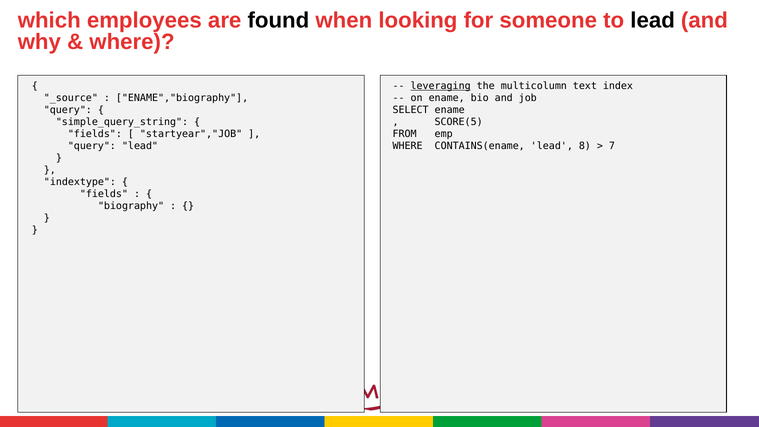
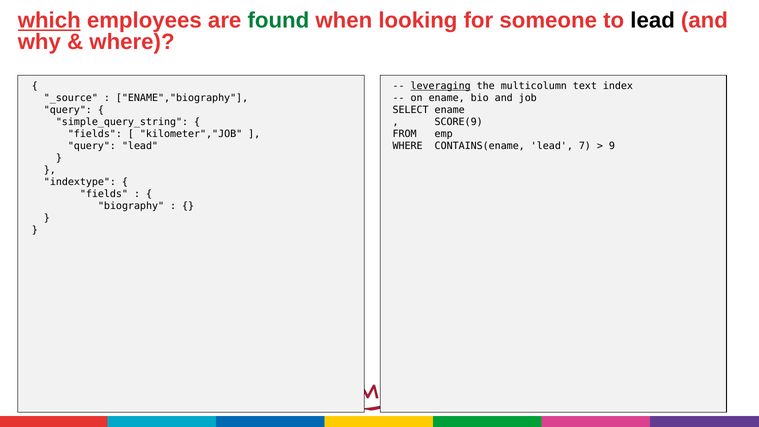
which underline: none -> present
found colour: black -> green
SCORE(5: SCORE(5 -> SCORE(9
startyear","JOB: startyear","JOB -> kilometer","JOB
8: 8 -> 7
7: 7 -> 9
